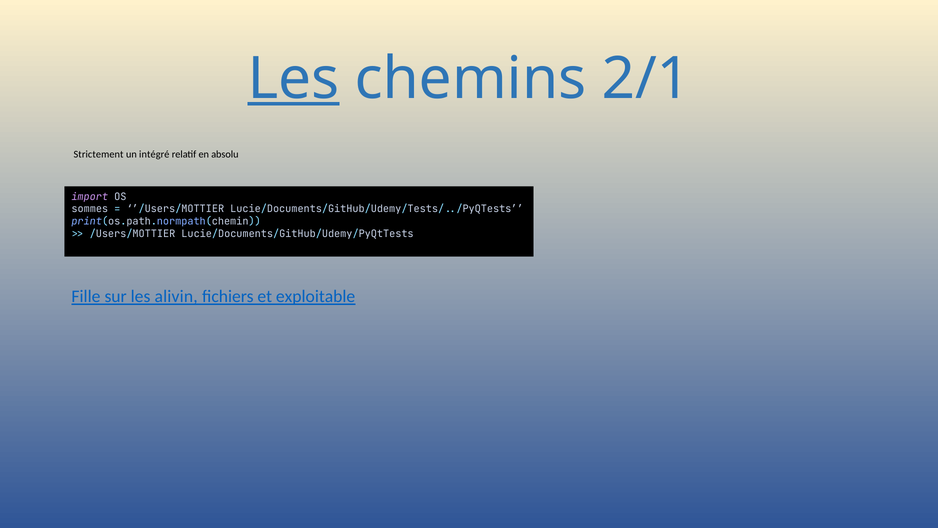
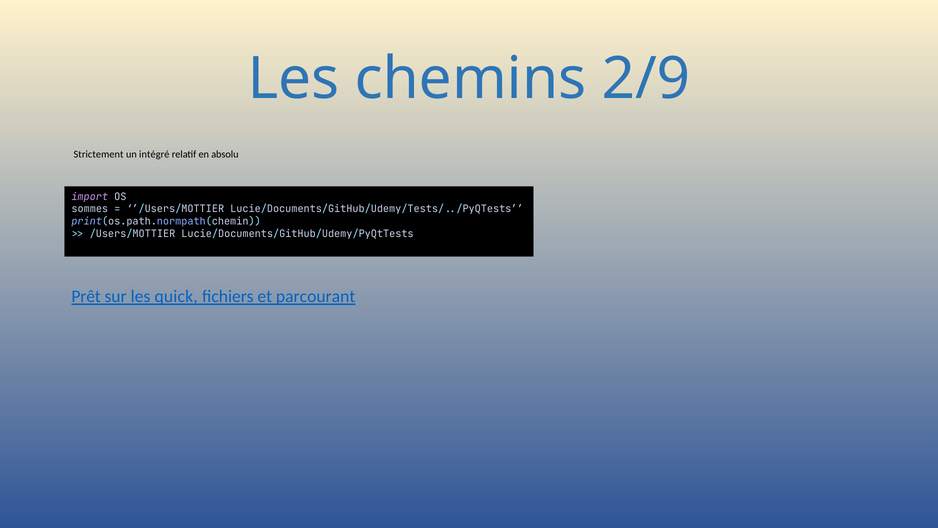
Les at (293, 79) underline: present -> none
2/1: 2/1 -> 2/9
Fille: Fille -> Prêt
alivin: alivin -> quick
exploitable: exploitable -> parcourant
